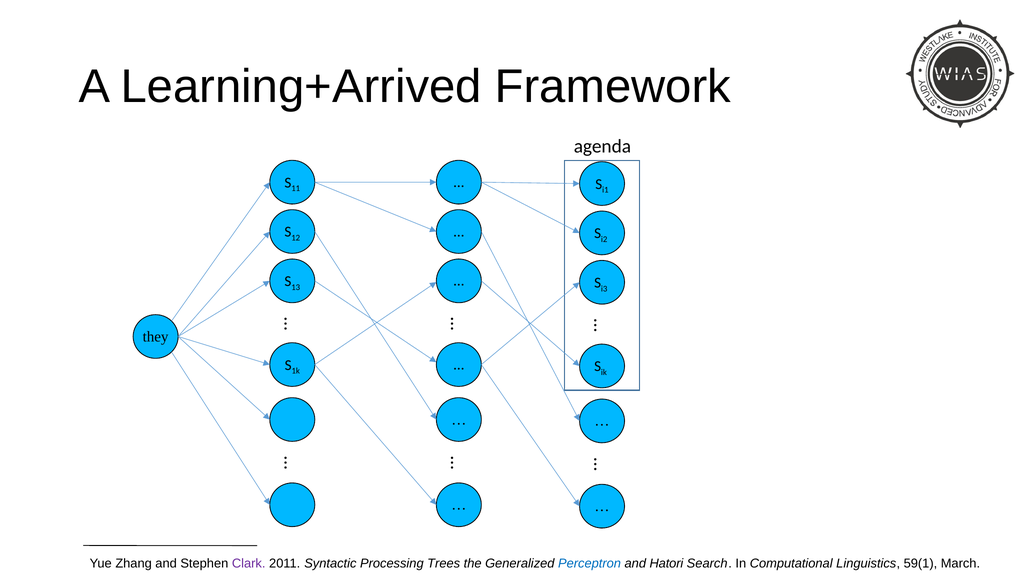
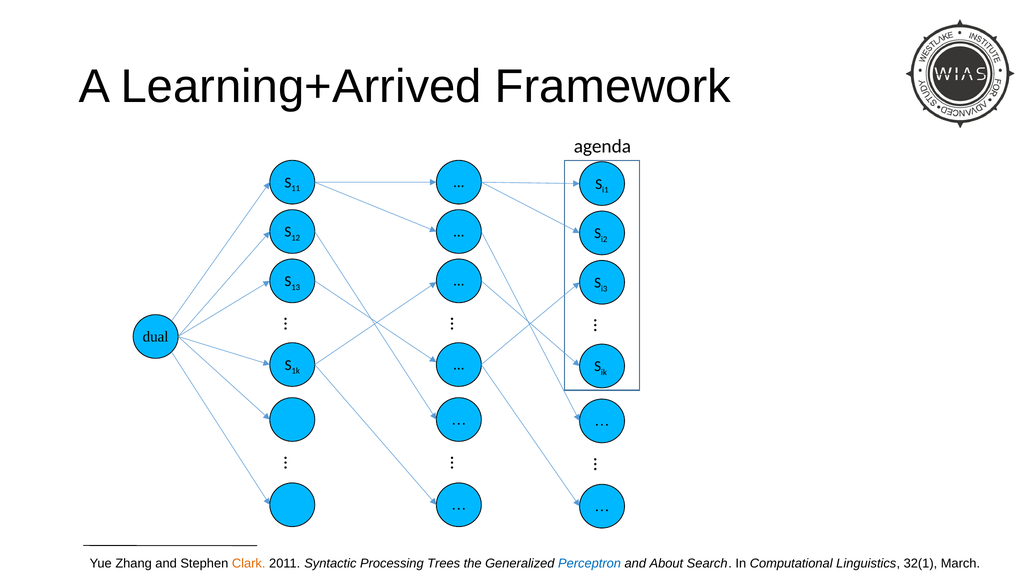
they: they -> dual
Clark colour: purple -> orange
Hatori: Hatori -> About
59(1: 59(1 -> 32(1
